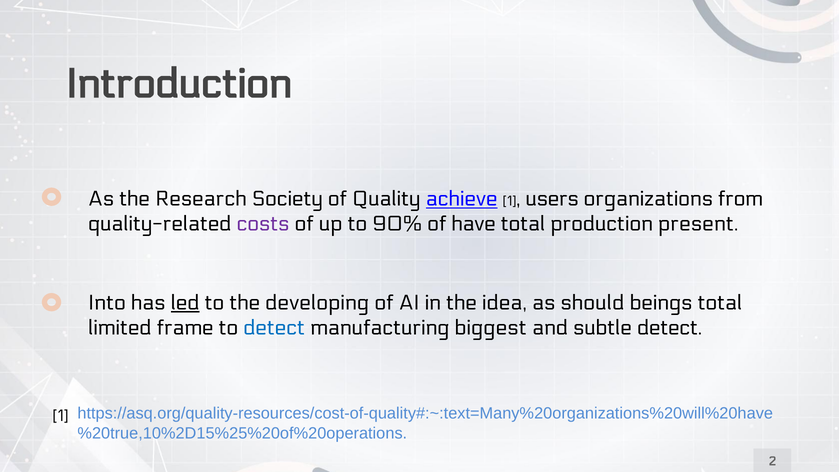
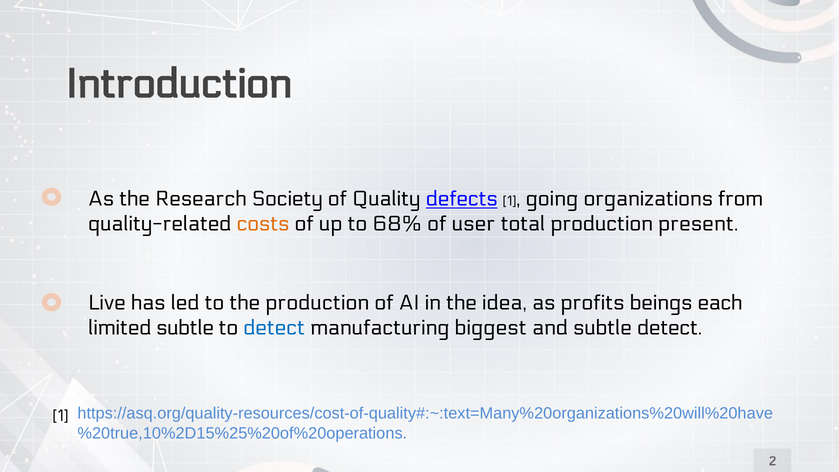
achieve: achieve -> defects
users: users -> going
costs colour: purple -> orange
90%: 90% -> 68%
have: have -> user
Into: Into -> Live
led underline: present -> none
the developing: developing -> production
should: should -> profits
beings total: total -> each
limited frame: frame -> subtle
